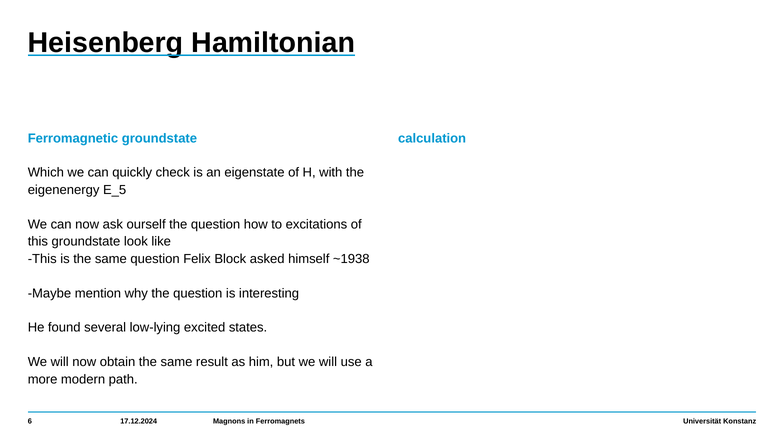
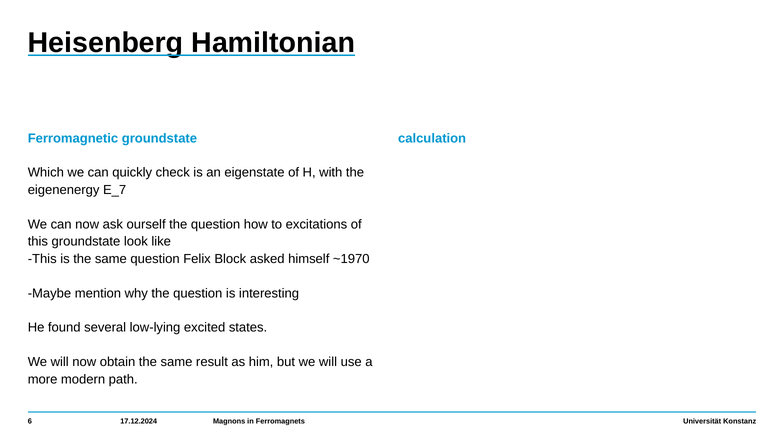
E_5: E_5 -> E_7
~1938: ~1938 -> ~1970
